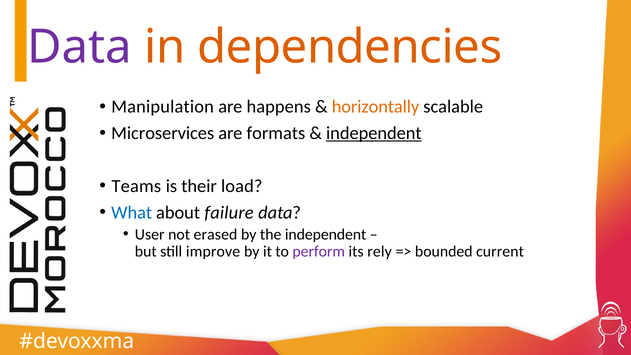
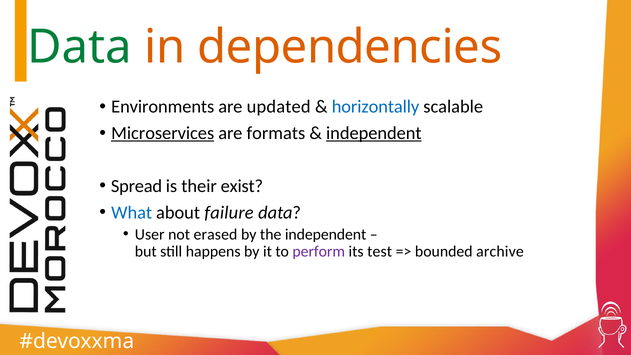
Data at (79, 47) colour: purple -> green
Manipulation: Manipulation -> Environments
happens: happens -> updated
horizontally colour: orange -> blue
Microservices underline: none -> present
Teams: Teams -> Spread
load: load -> exist
improve: improve -> happens
rely: rely -> test
current: current -> archive
